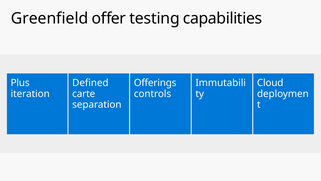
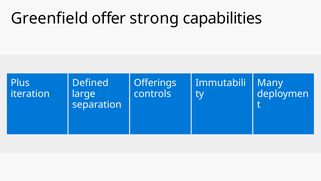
testing: testing -> strong
Cloud: Cloud -> Many
carte: carte -> large
